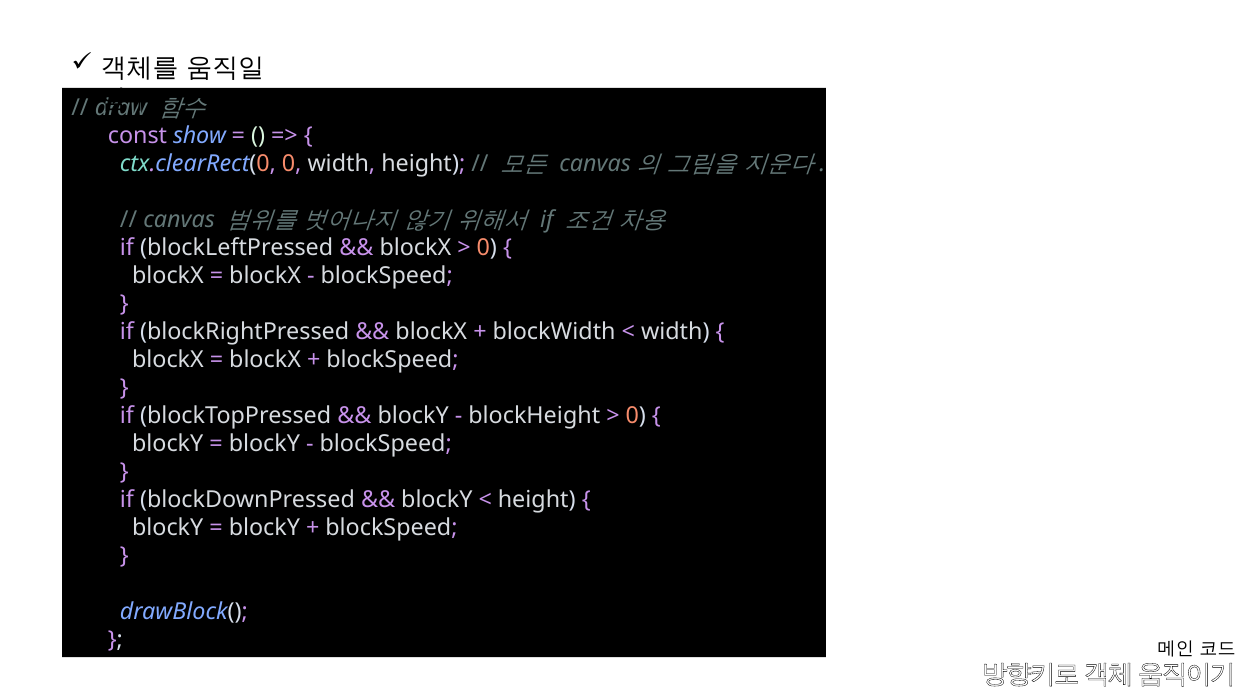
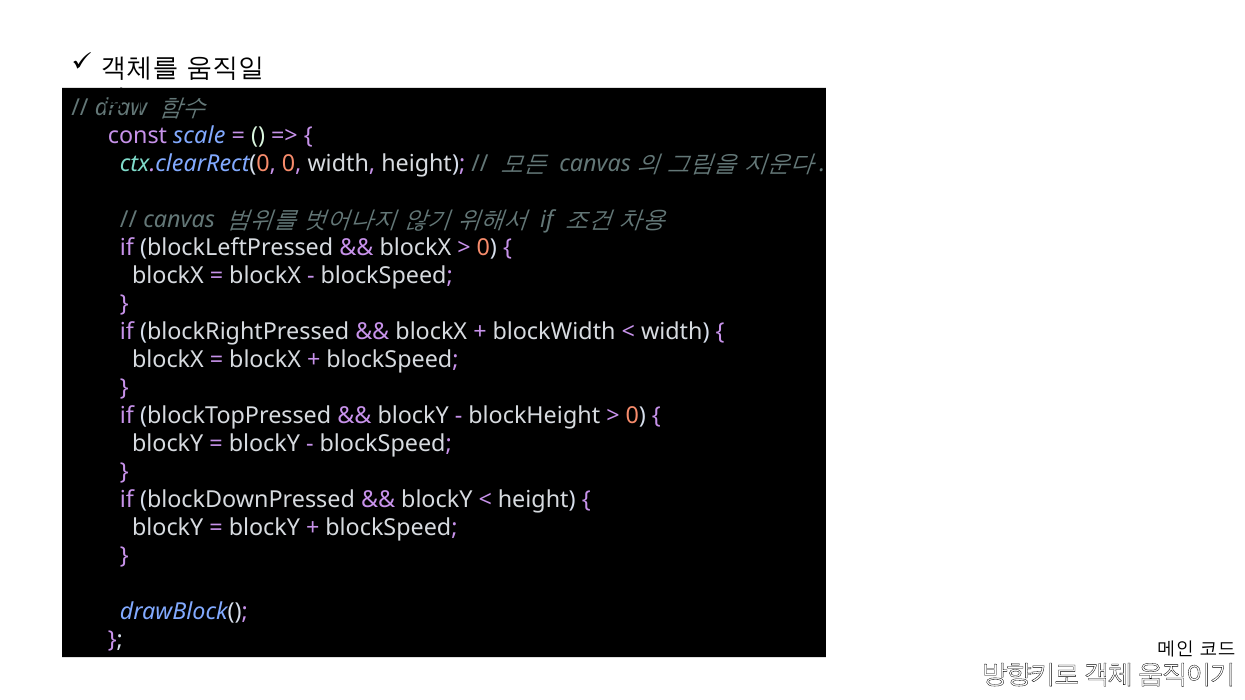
show: show -> scale
